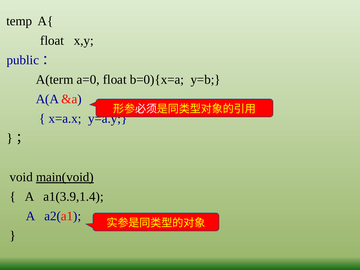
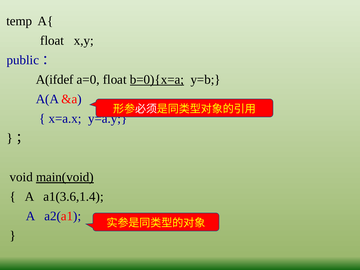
A(term: A(term -> A(ifdef
b=0){x=a underline: none -> present
a1(3.9,1.4: a1(3.9,1.4 -> a1(3.6,1.4
